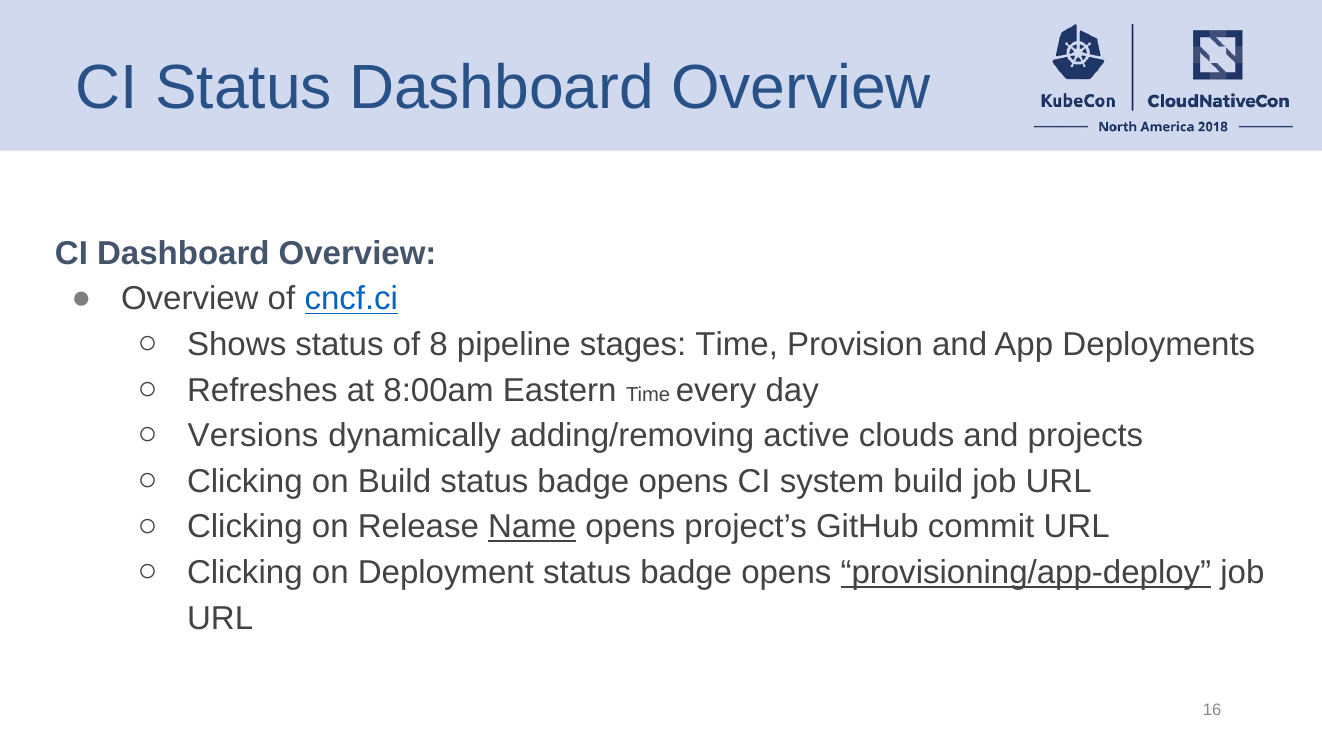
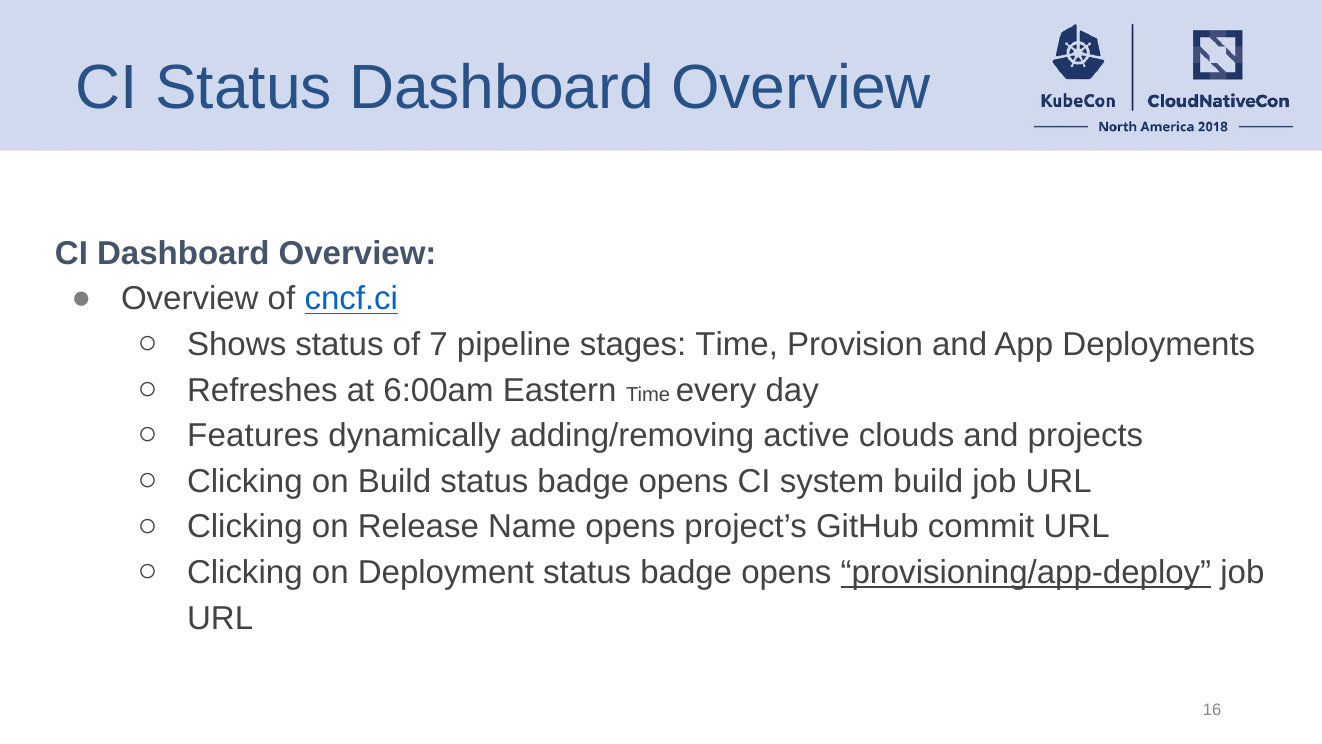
8: 8 -> 7
8:00am: 8:00am -> 6:00am
Versions: Versions -> Features
Name underline: present -> none
